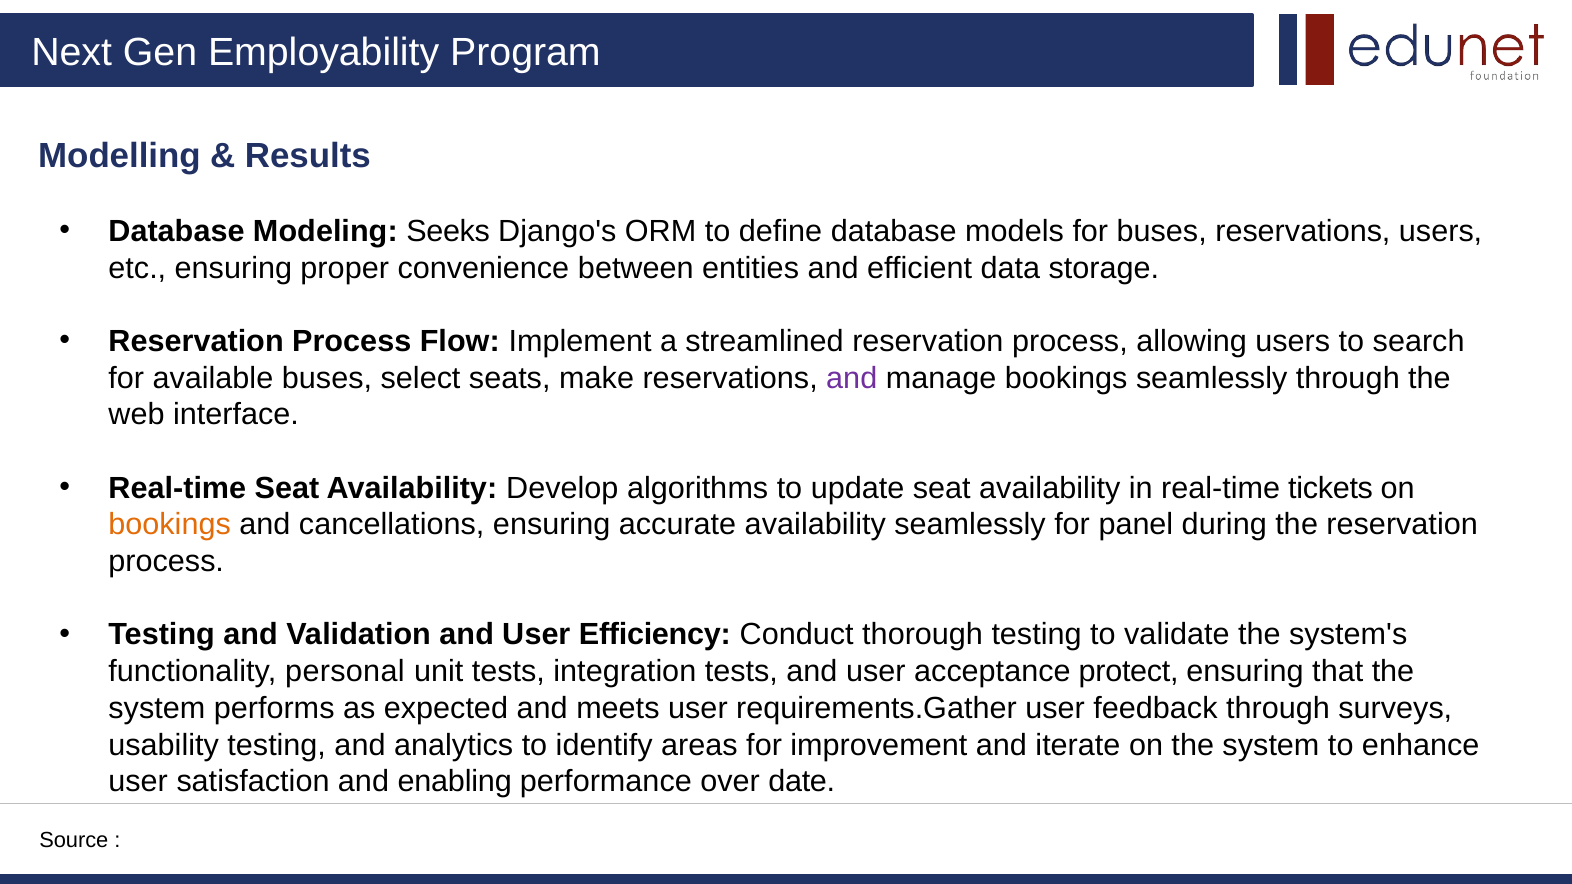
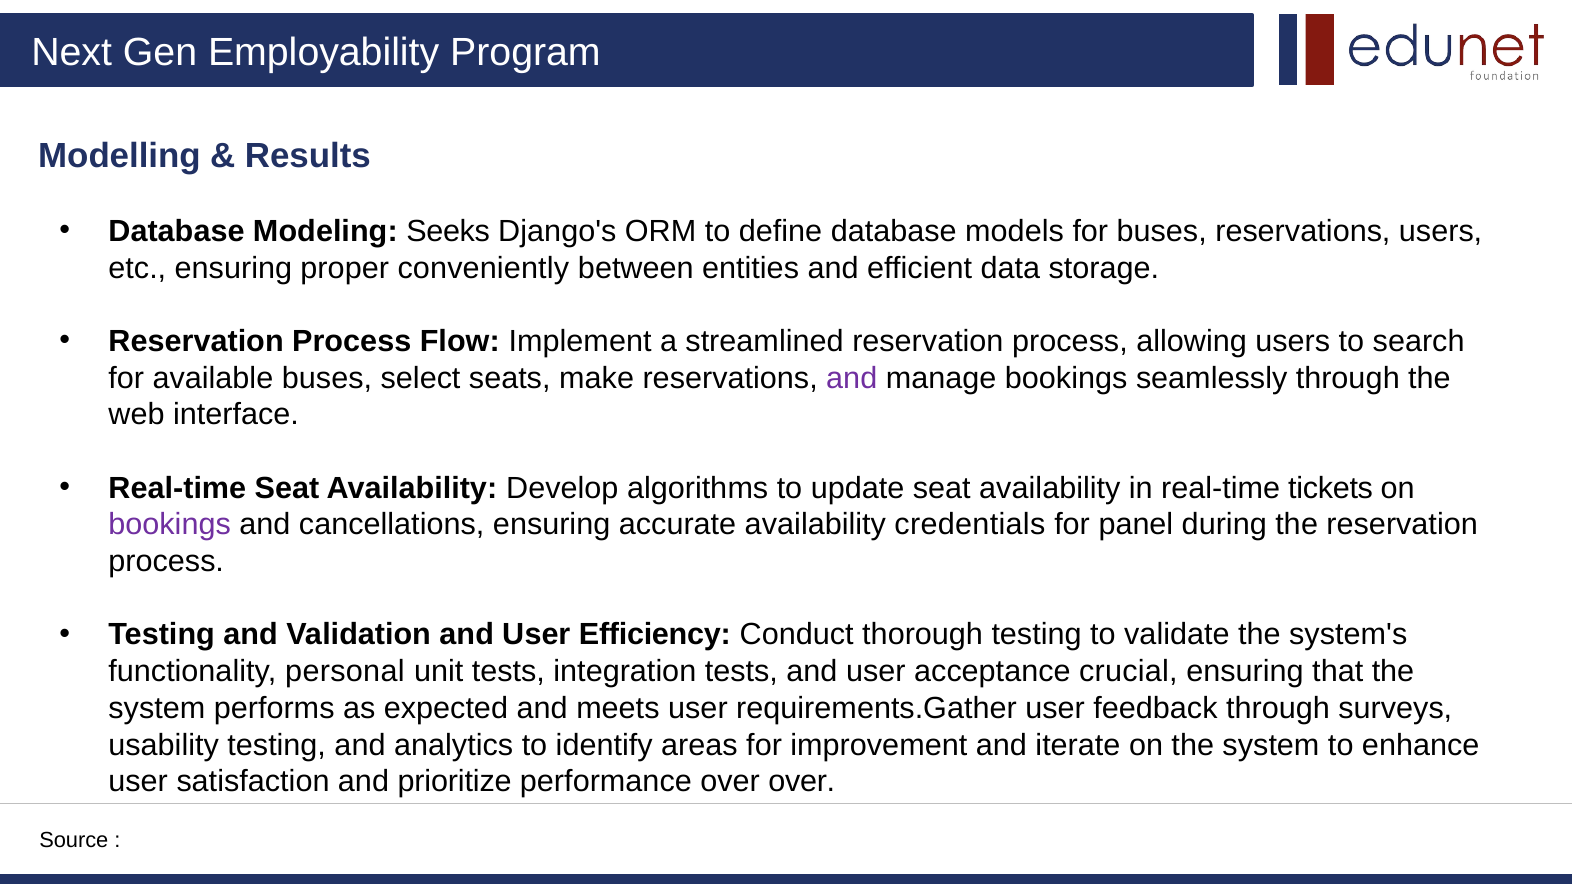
convenience: convenience -> conveniently
bookings at (170, 525) colour: orange -> purple
availability seamlessly: seamlessly -> credentials
protect: protect -> crucial
enabling: enabling -> prioritize
over date: date -> over
